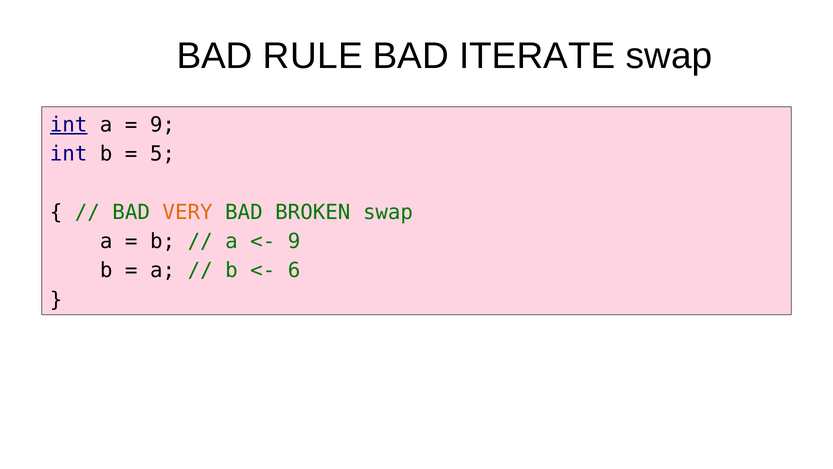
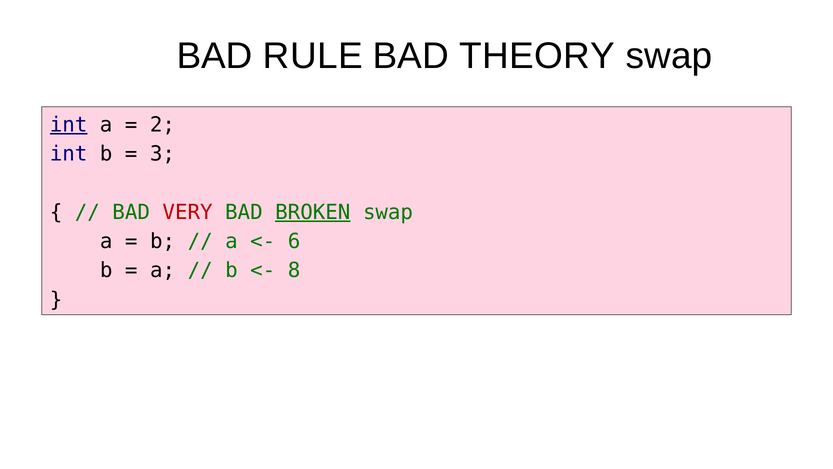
ITERATE: ITERATE -> THEORY
9 at (162, 125): 9 -> 2
5: 5 -> 3
VERY colour: orange -> red
BROKEN underline: none -> present
9 at (294, 241): 9 -> 6
6: 6 -> 8
